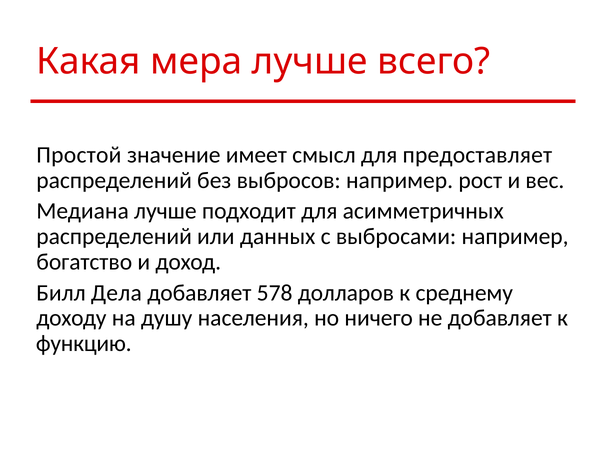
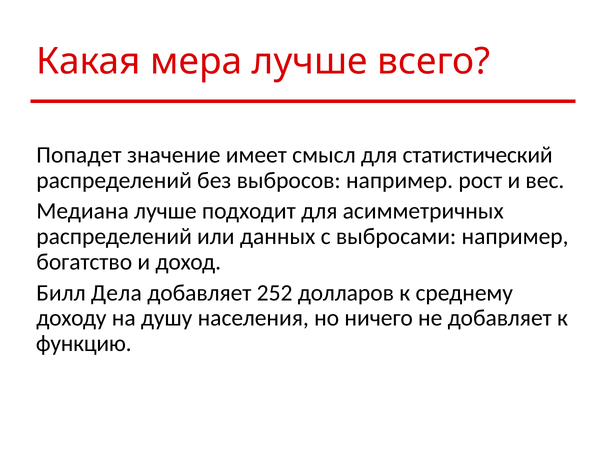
Простой: Простой -> Попадет
предоставляет: предоставляет -> статистический
578: 578 -> 252
